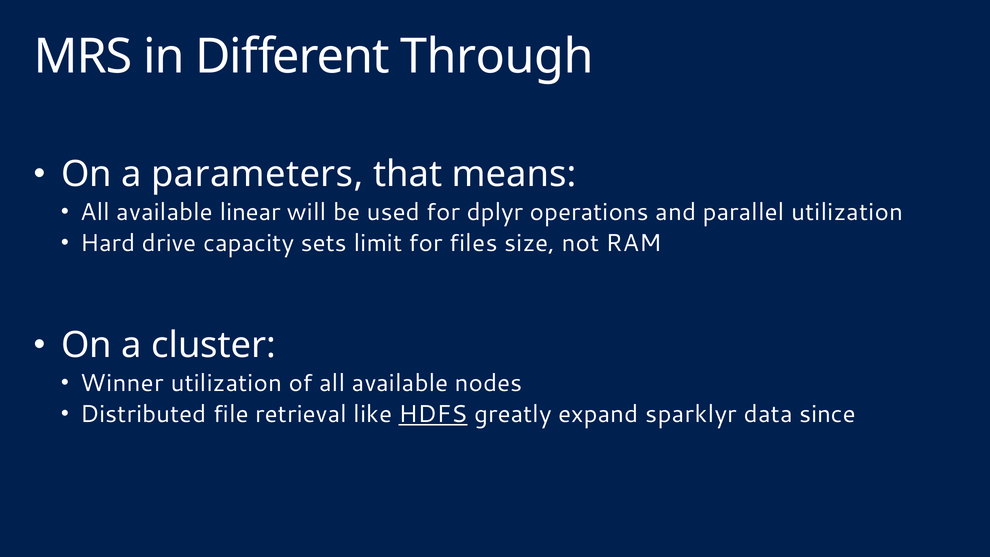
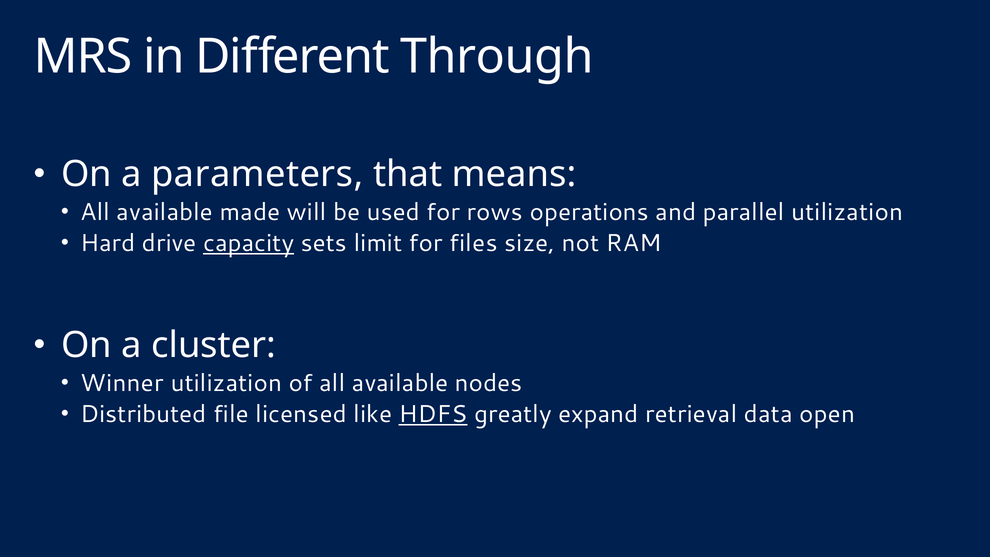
linear: linear -> made
dplyr: dplyr -> rows
capacity underline: none -> present
retrieval: retrieval -> licensed
sparklyr: sparklyr -> retrieval
since: since -> open
